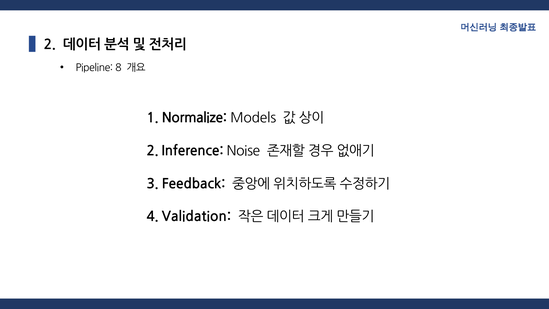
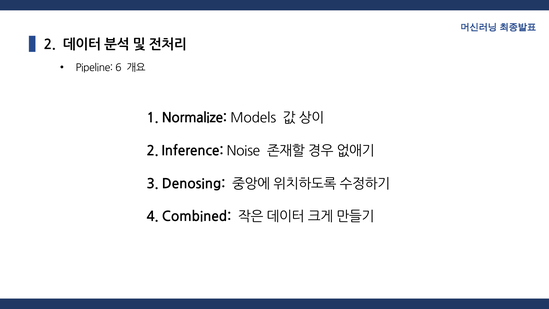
8: 8 -> 6
Feedback: Feedback -> Denosing
Validation: Validation -> Combined
